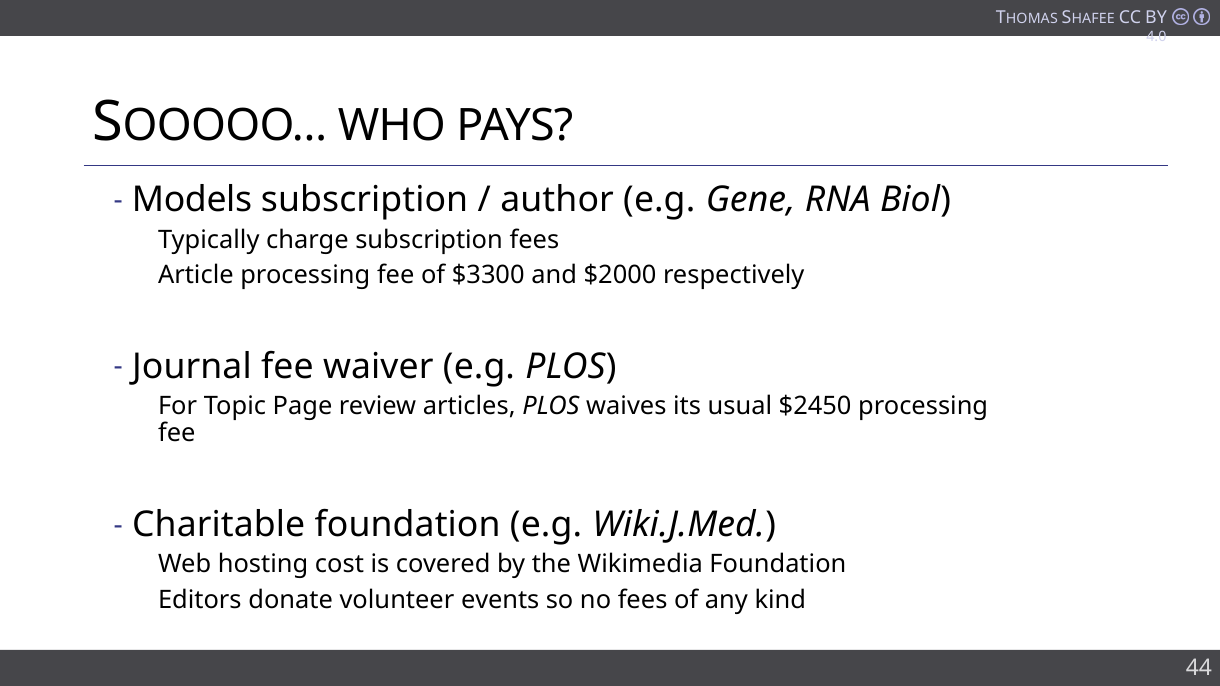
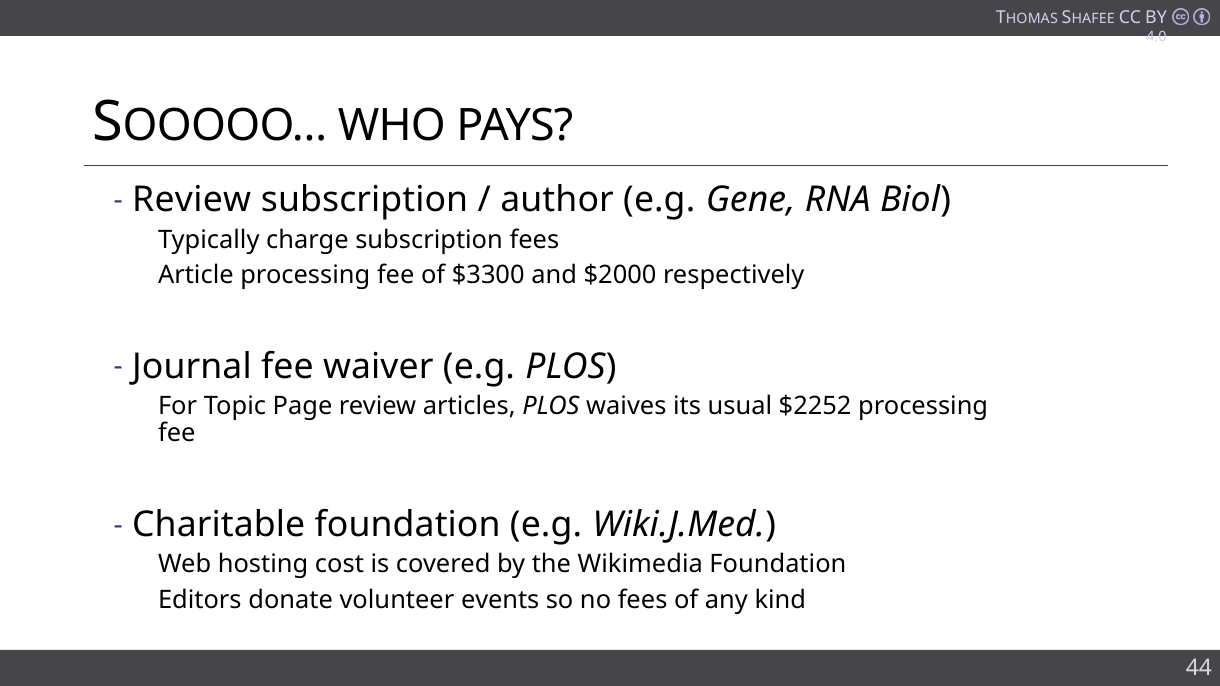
Models at (192, 200): Models -> Review
$2450: $2450 -> $2252
